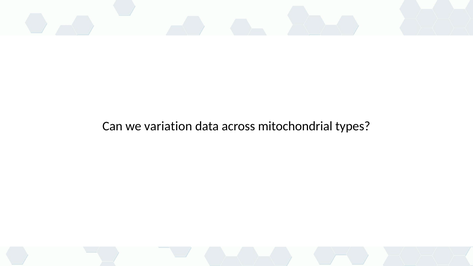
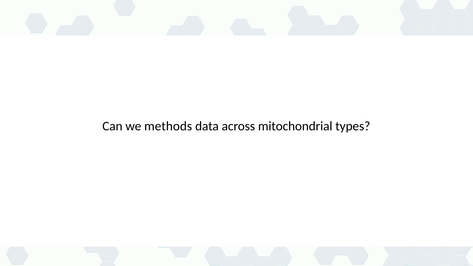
variation: variation -> methods
